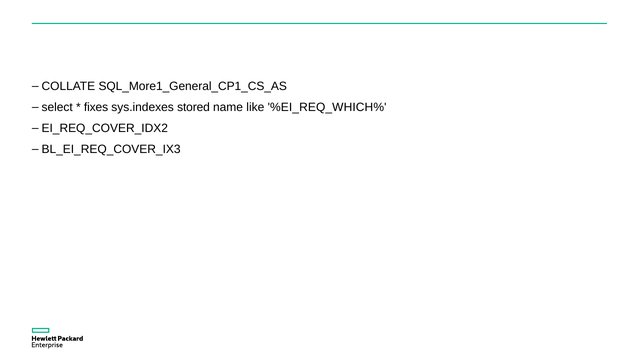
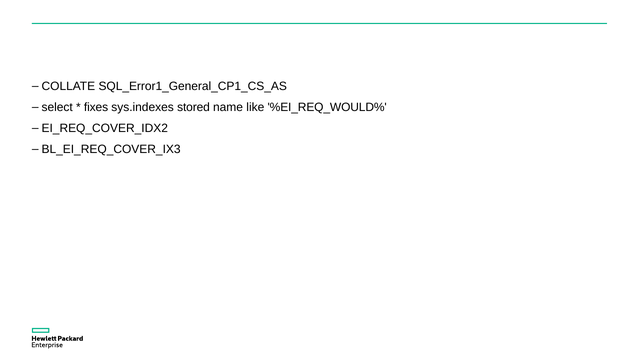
SQL_More1_General_CP1_CS_AS: SQL_More1_General_CP1_CS_AS -> SQL_Error1_General_CP1_CS_AS
%EI_REQ_WHICH%: %EI_REQ_WHICH% -> %EI_REQ_WOULD%
